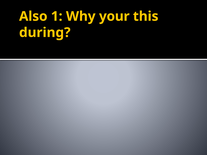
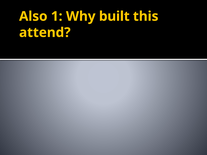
your: your -> built
during: during -> attend
